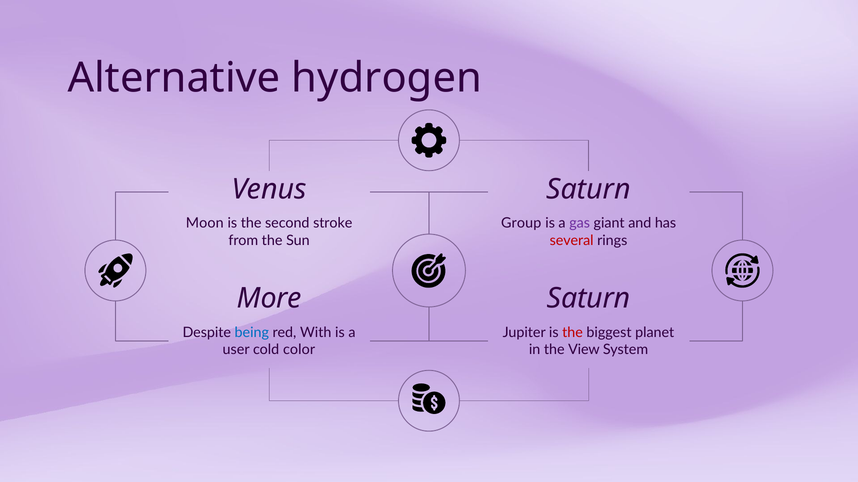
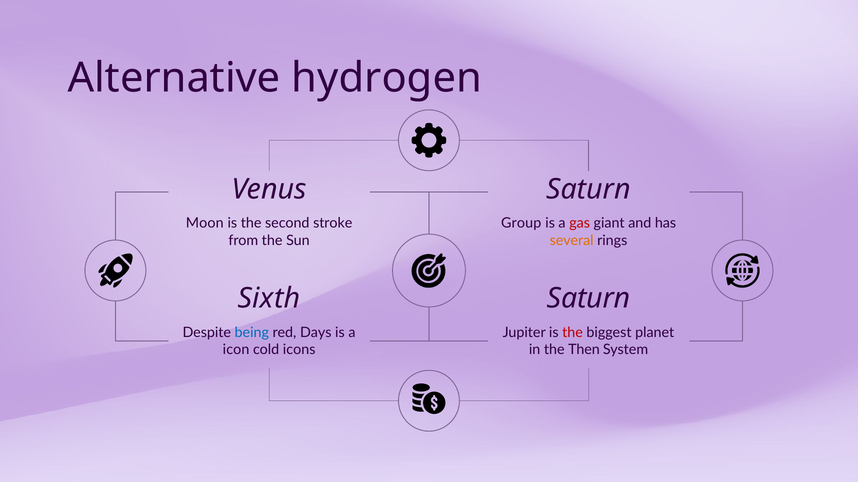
gas colour: purple -> red
several colour: red -> orange
More: More -> Sixth
With: With -> Days
user: user -> icon
color: color -> icons
View: View -> Then
